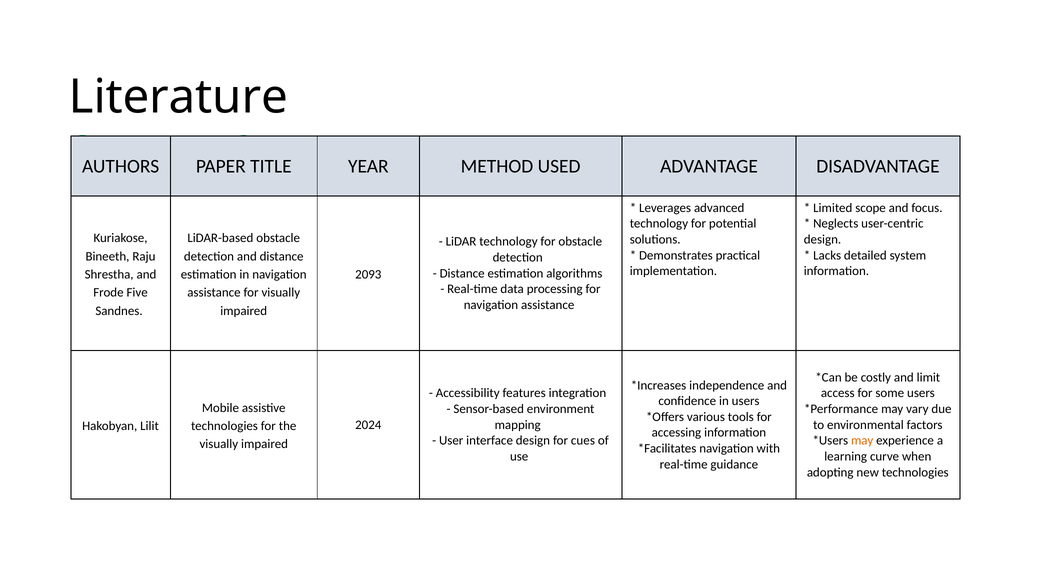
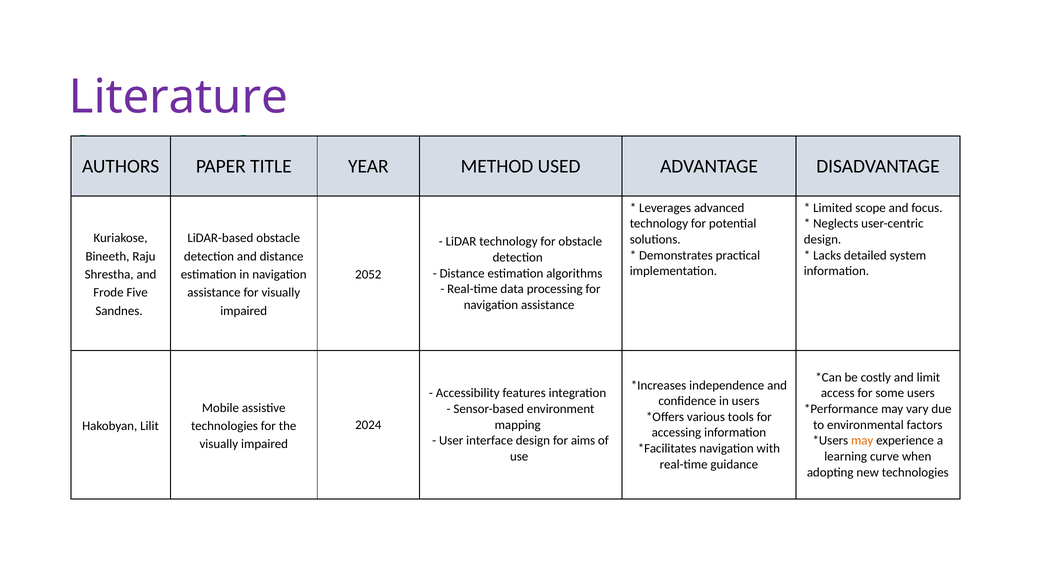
Literature colour: black -> purple
2093: 2093 -> 2052
cues: cues -> aims
